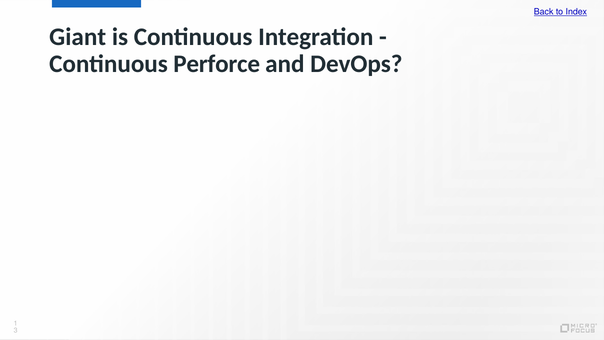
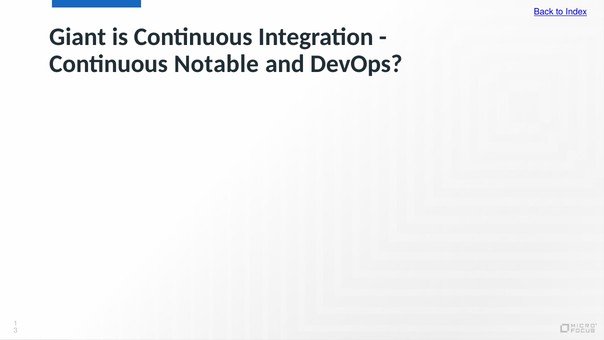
Perforce: Perforce -> Notable
